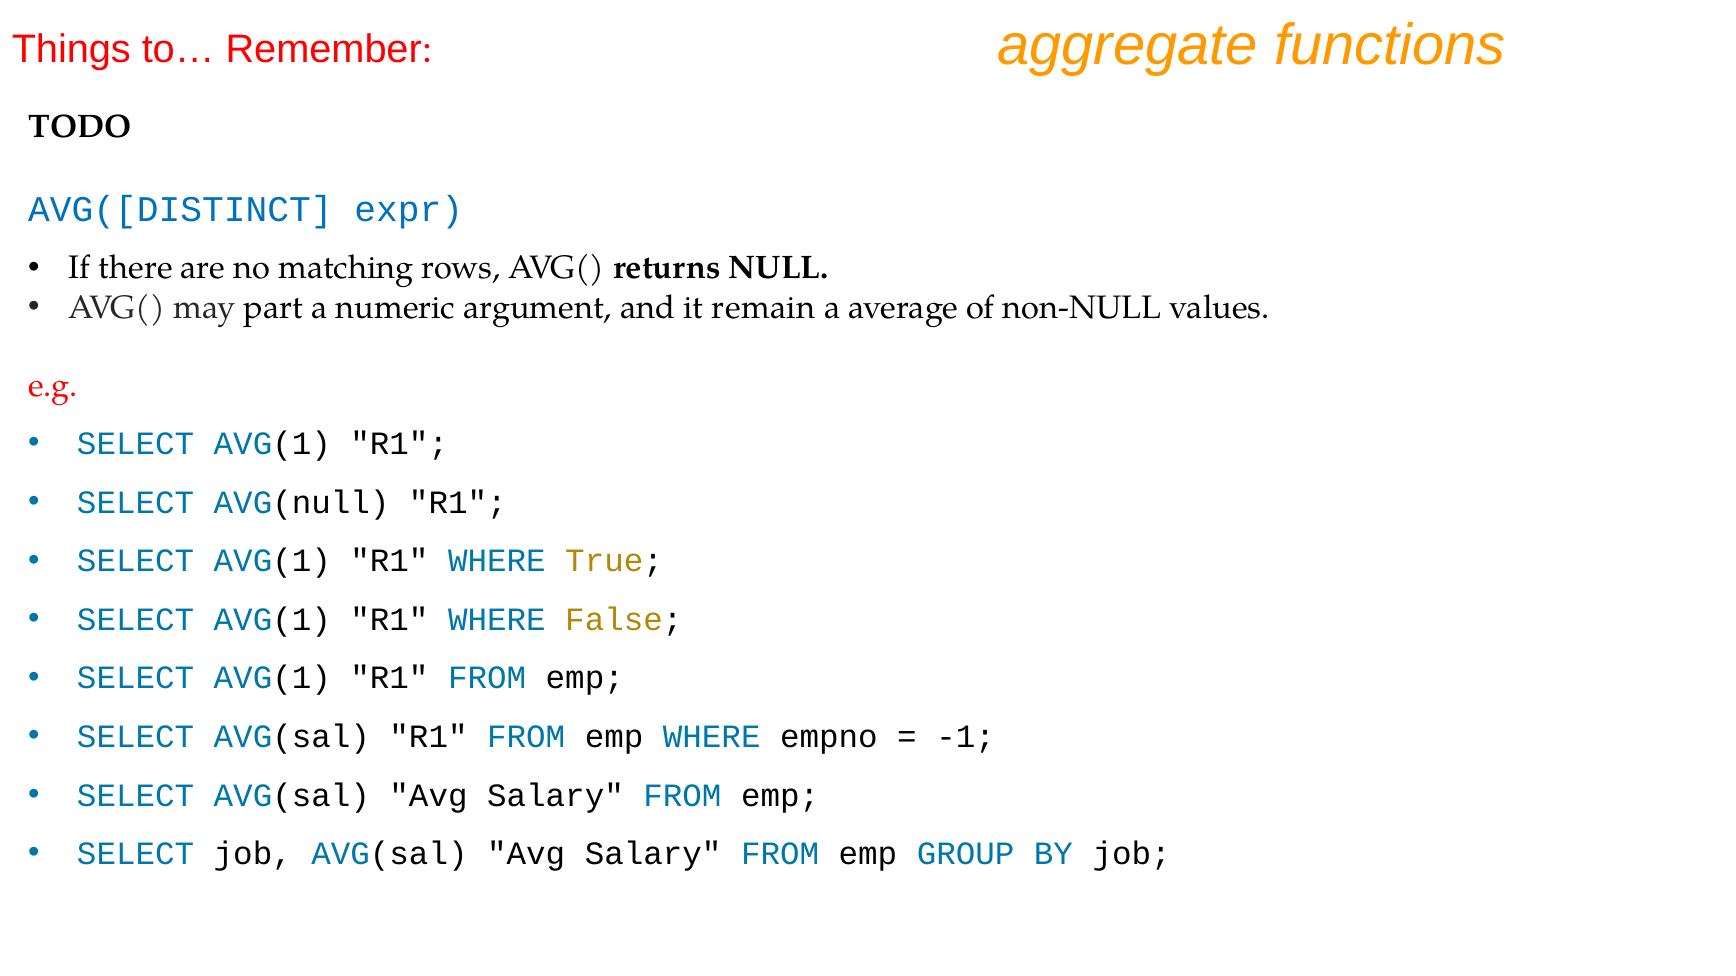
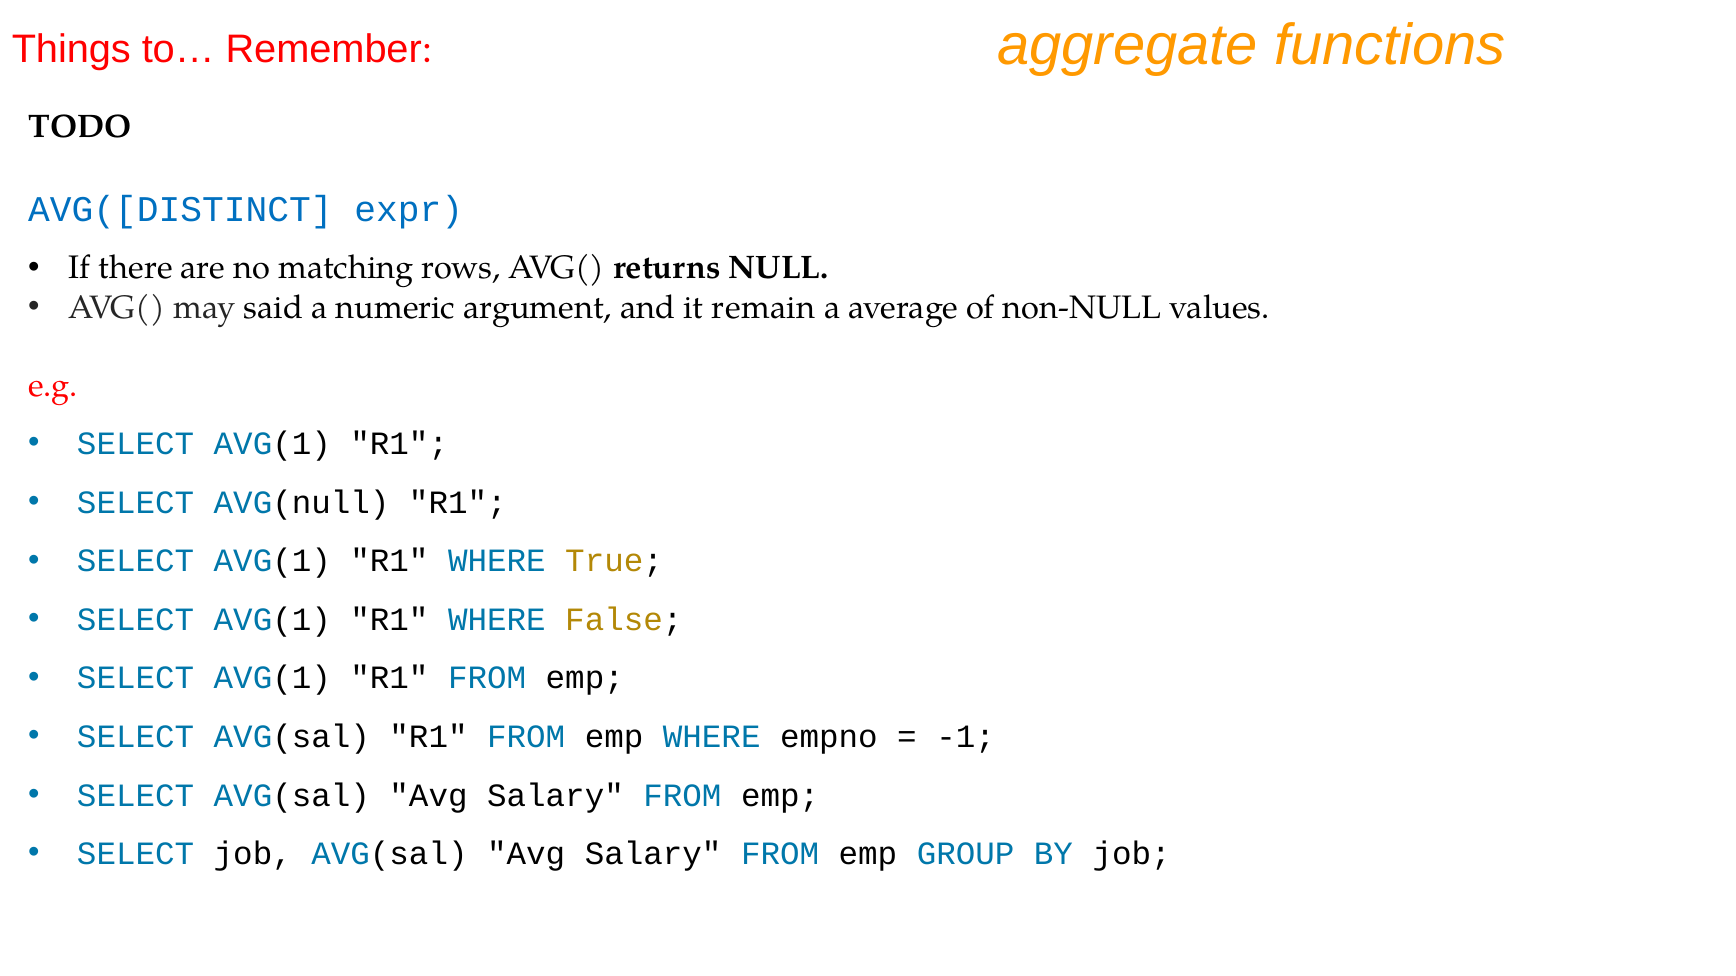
part: part -> said
